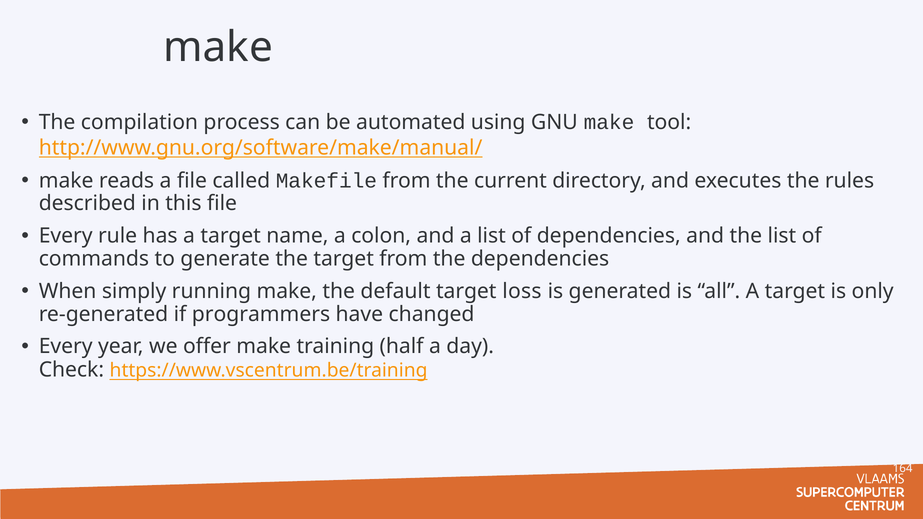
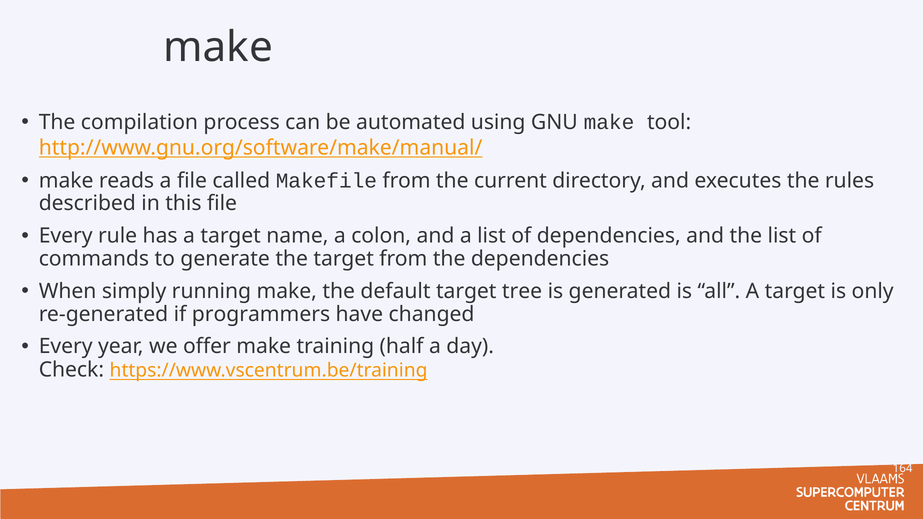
loss: loss -> tree
